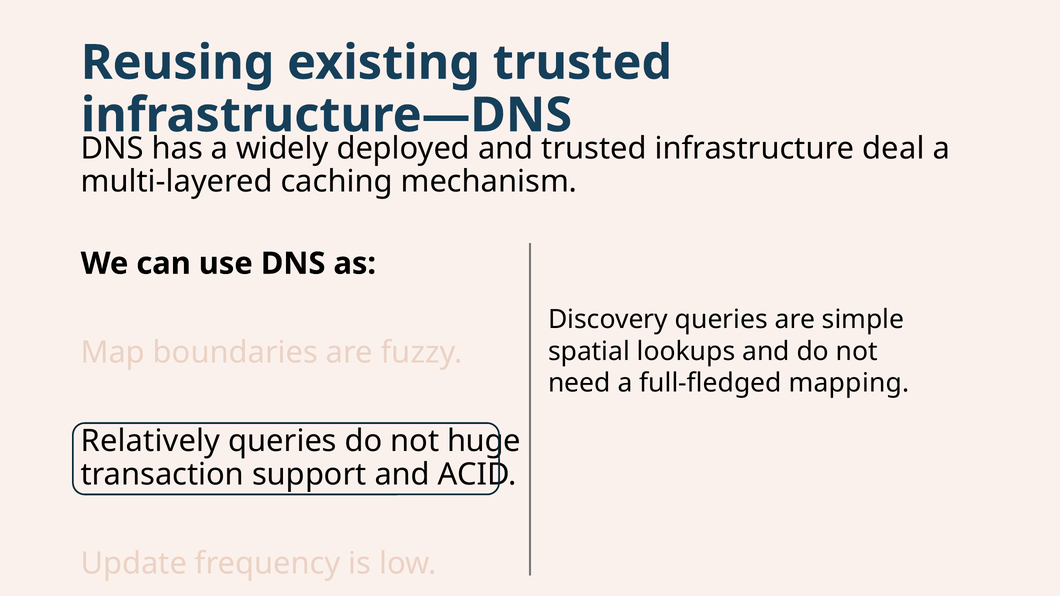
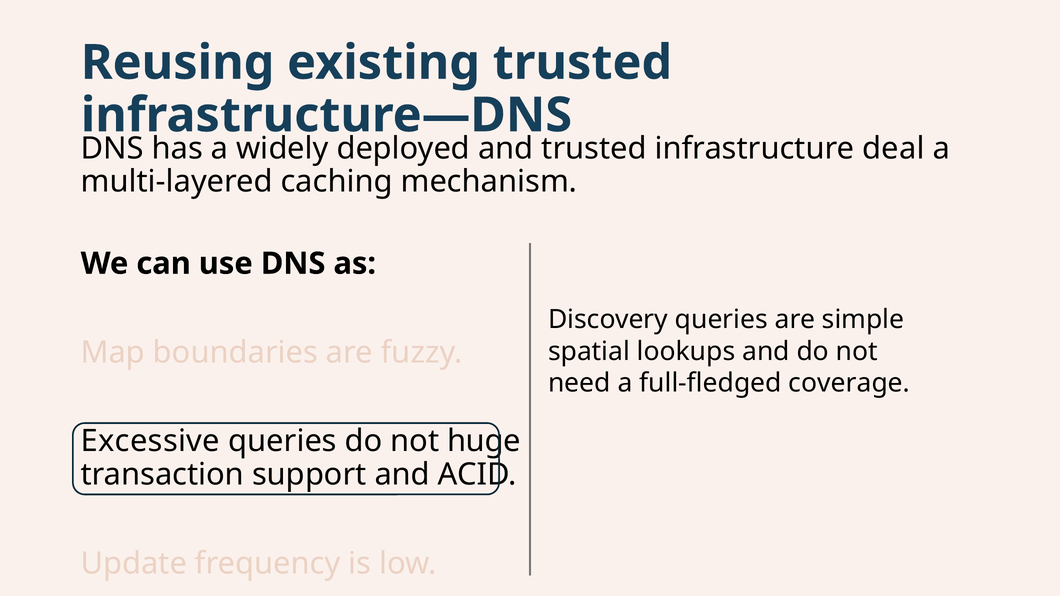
mapping: mapping -> coverage
Relatively: Relatively -> Excessive
